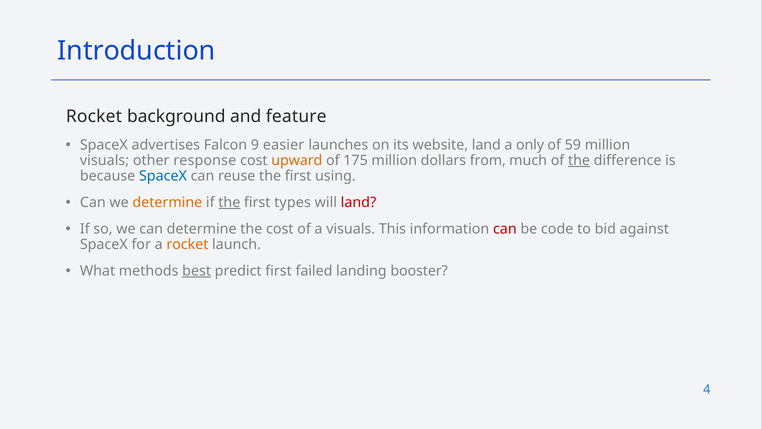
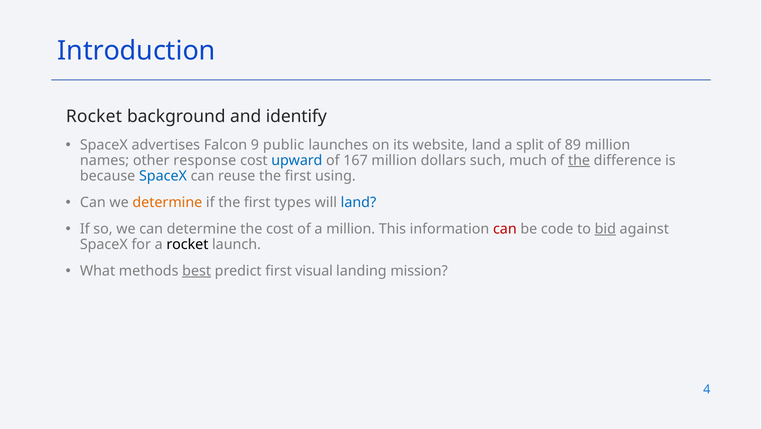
feature: feature -> identify
easier: easier -> public
only: only -> split
59: 59 -> 89
visuals at (105, 160): visuals -> names
upward colour: orange -> blue
175: 175 -> 167
from: from -> such
the at (229, 202) underline: present -> none
land at (358, 202) colour: red -> blue
a visuals: visuals -> million
bid underline: none -> present
rocket at (187, 244) colour: orange -> black
failed: failed -> visual
booster: booster -> mission
